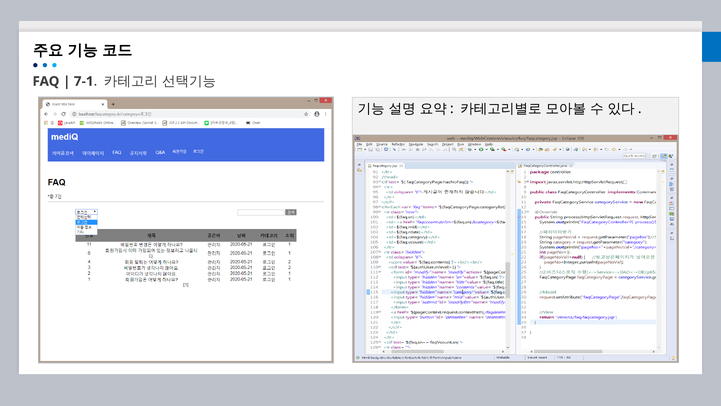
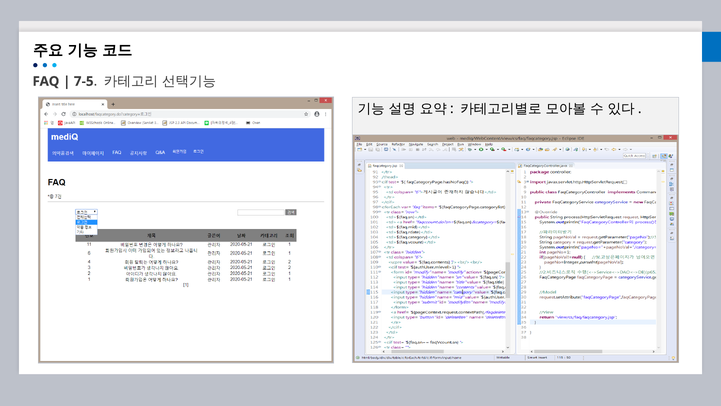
7-1: 7-1 -> 7-5
